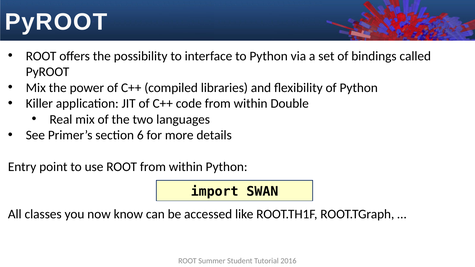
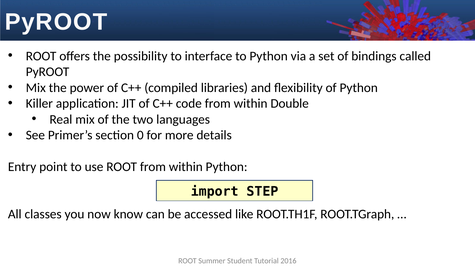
6: 6 -> 0
SWAN: SWAN -> STEP
